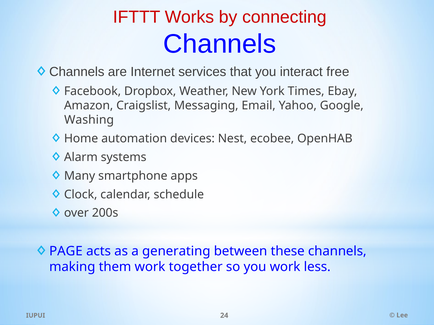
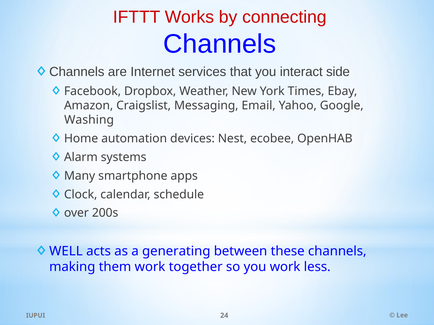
free: free -> side
PAGE: PAGE -> WELL
